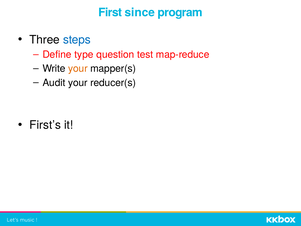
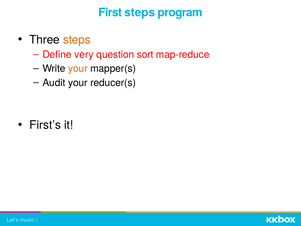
First since: since -> steps
steps at (77, 40) colour: blue -> orange
type: type -> very
test: test -> sort
